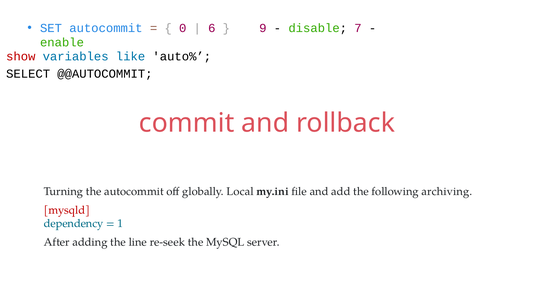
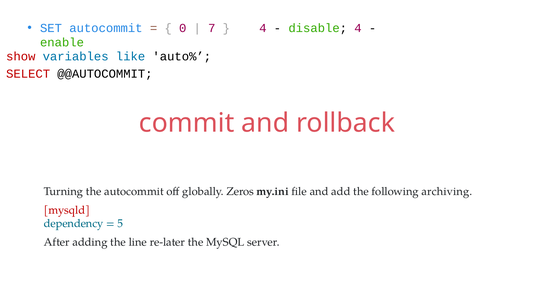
6: 6 -> 7
9 at (263, 28): 9 -> 4
disable 7: 7 -> 4
SELECT colour: black -> red
Local: Local -> Zeros
1: 1 -> 5
re-seek: re-seek -> re-later
